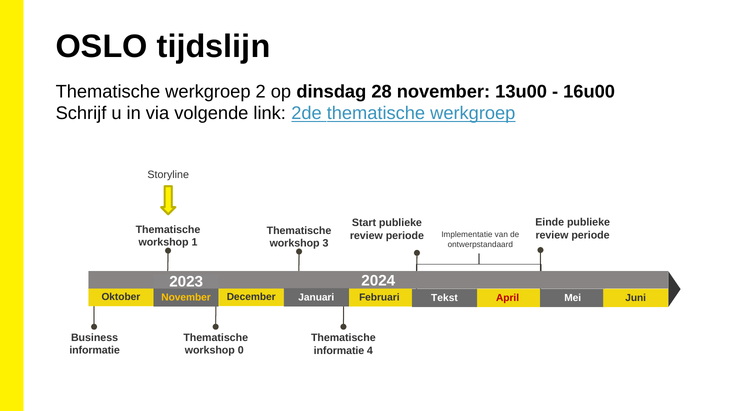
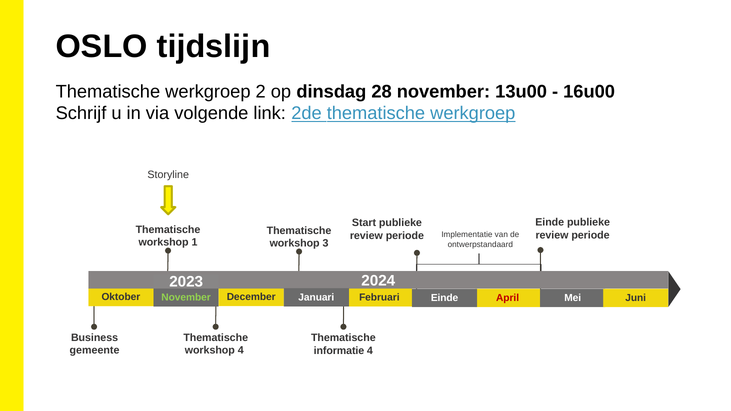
November at (186, 298) colour: yellow -> light green
Januari Tekst: Tekst -> Einde
informatie at (95, 350): informatie -> gemeente
workshop 0: 0 -> 4
